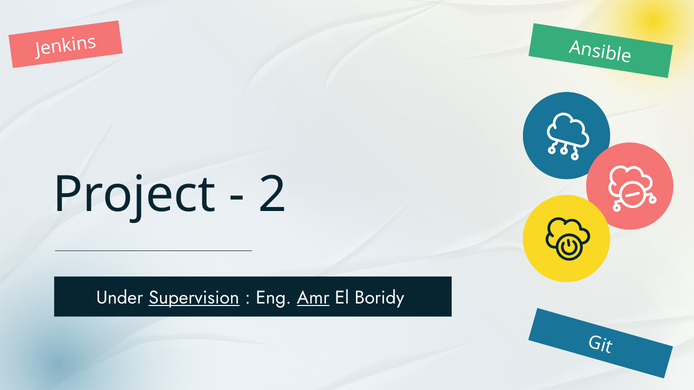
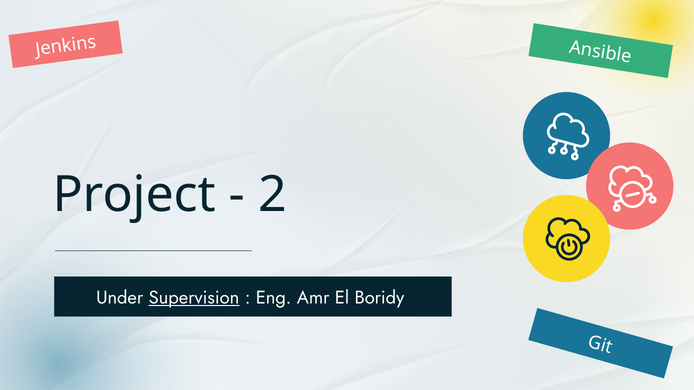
Amr underline: present -> none
